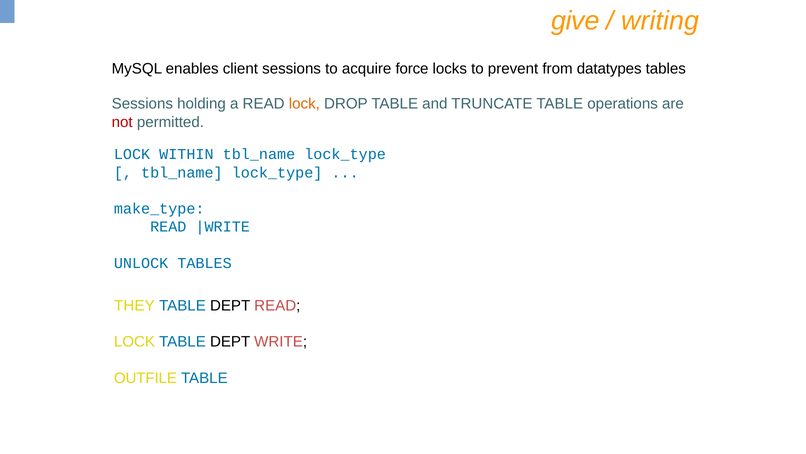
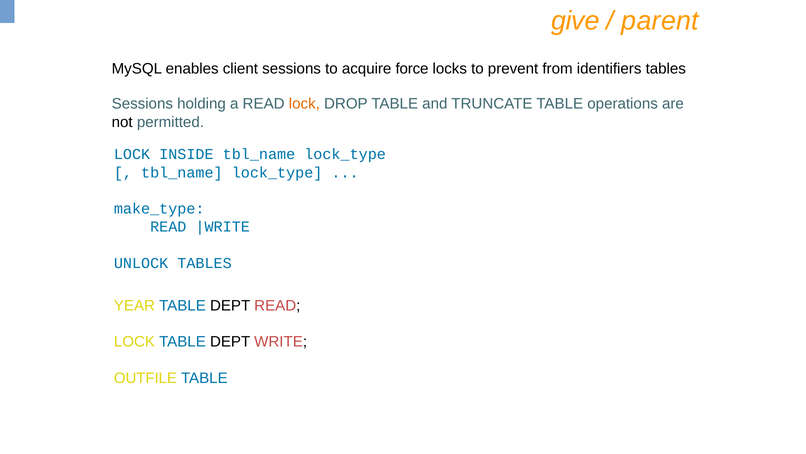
writing: writing -> parent
datatypes: datatypes -> identifiers
not colour: red -> black
WITHIN: WITHIN -> INSIDE
THEY: THEY -> YEAR
